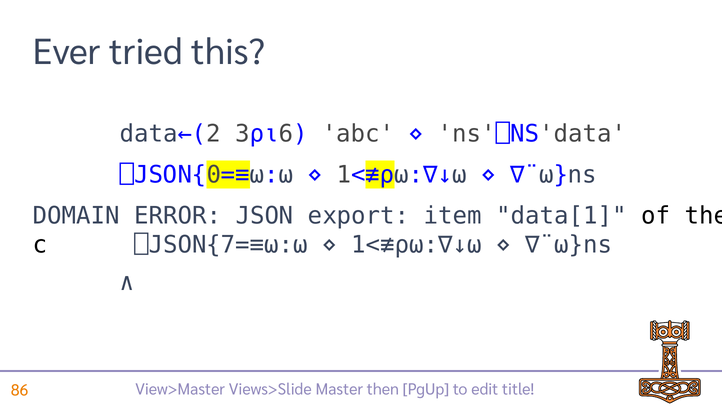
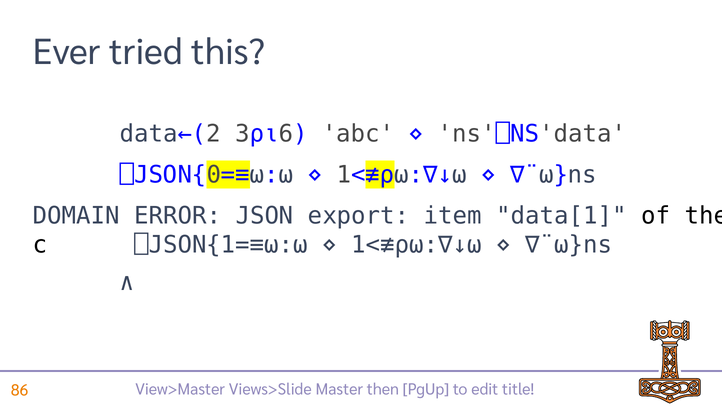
⎕JSON{7=≡⍵:⍵: ⎕JSON{7=≡⍵:⍵ -> ⎕JSON{1=≡⍵:⍵
